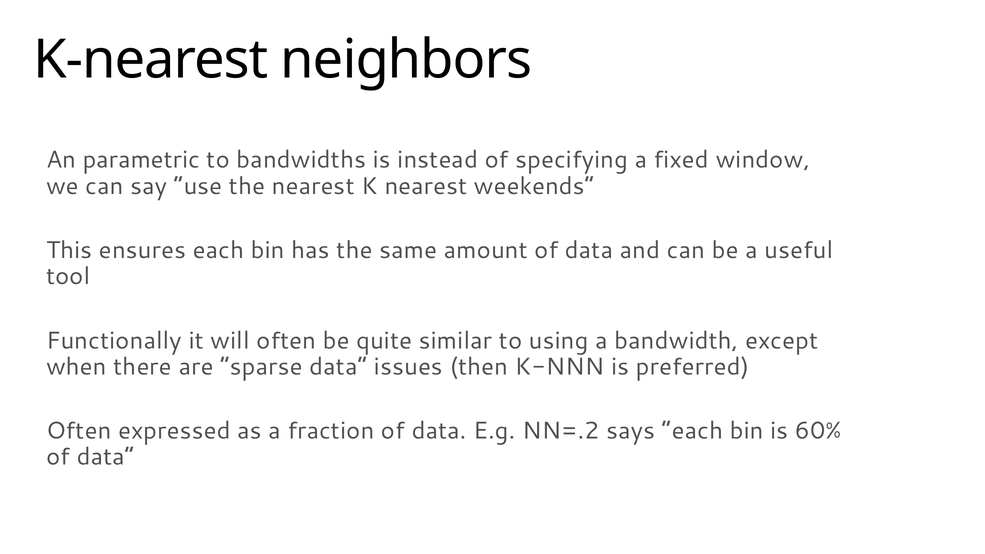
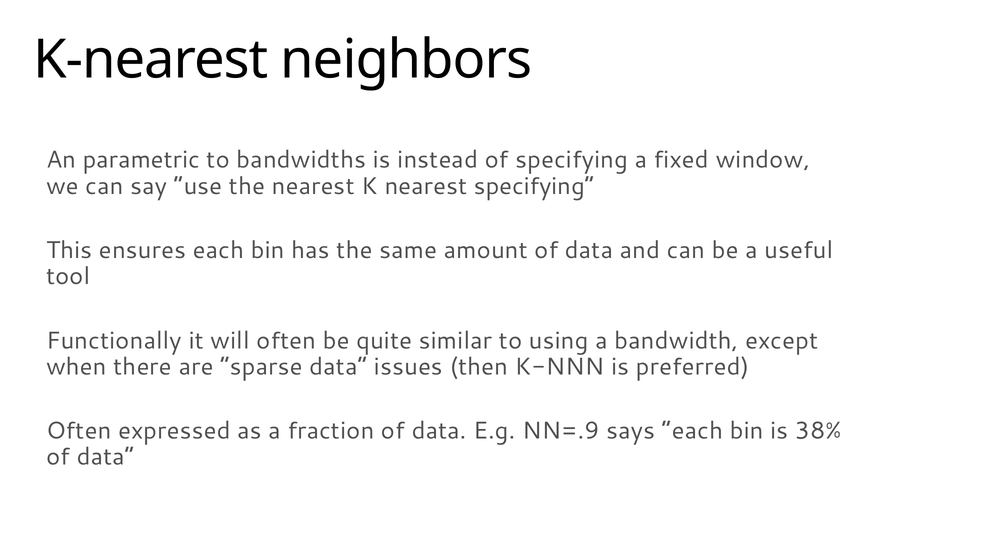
nearest weekends: weekends -> specifying
NN=.2: NN=.2 -> NN=.9
60%: 60% -> 38%
